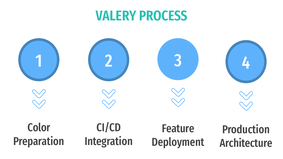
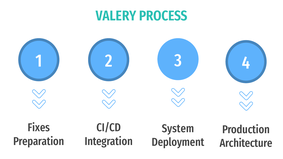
Color: Color -> Fixes
Feature: Feature -> System
